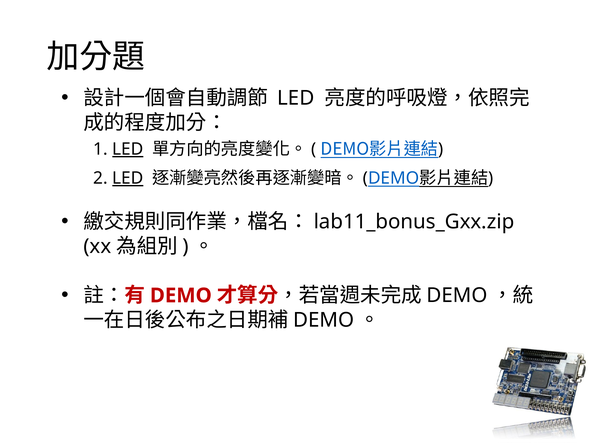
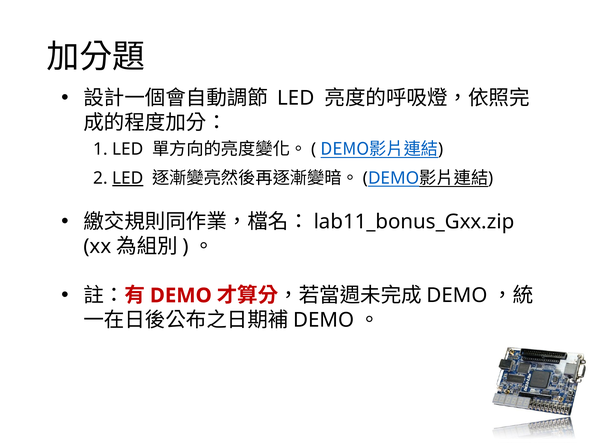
LED at (128, 149) underline: present -> none
